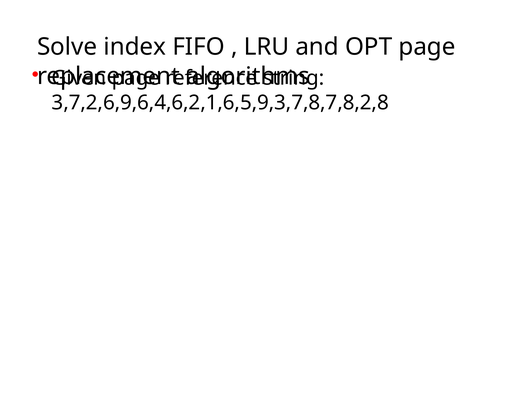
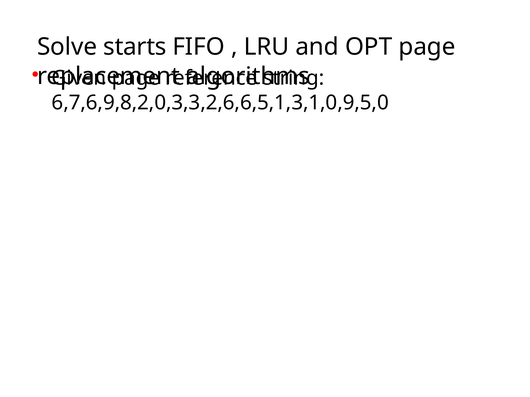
index: index -> starts
3,7,2,6,9,6,4,6,2,1,6,5,9,3,7,8,7,8,2,8: 3,7,2,6,9,6,4,6,2,1,6,5,9,3,7,8,7,8,2,8 -> 6,7,6,9,8,2,0,3,3,2,6,6,5,1,3,1,0,9,5,0
